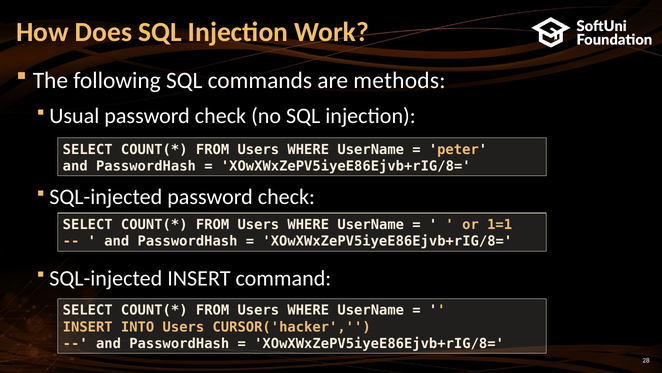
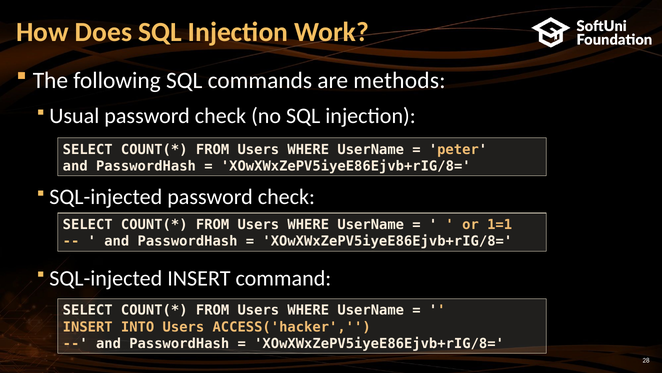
CURSOR('hacker: CURSOR('hacker -> ACCESS('hacker
